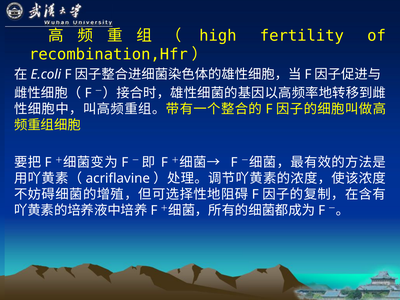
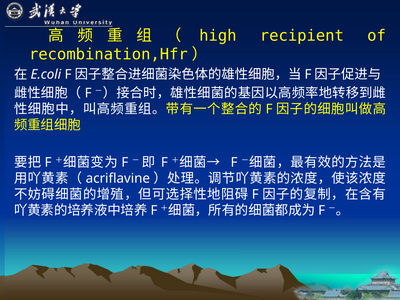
fertility: fertility -> recipient
